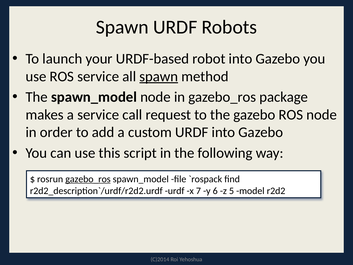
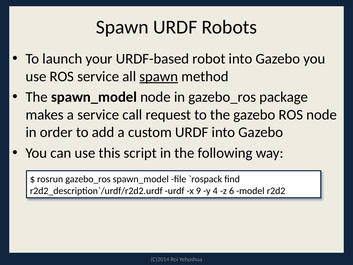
gazebo_ros at (88, 179) underline: present -> none
7: 7 -> 9
6: 6 -> 4
5: 5 -> 6
